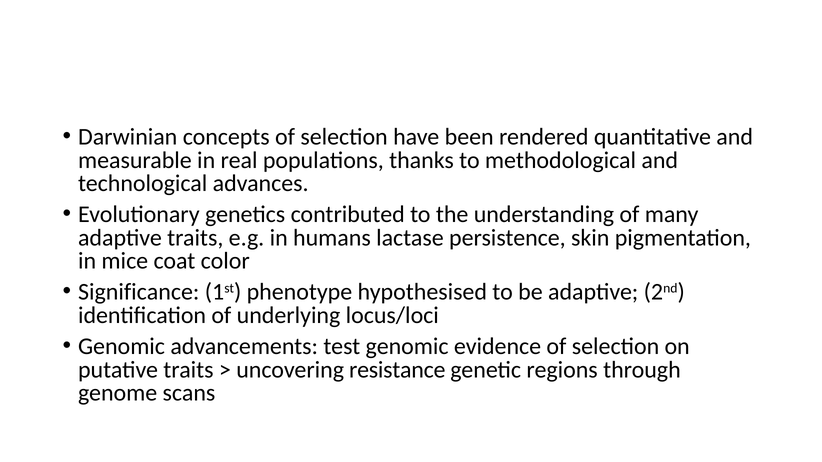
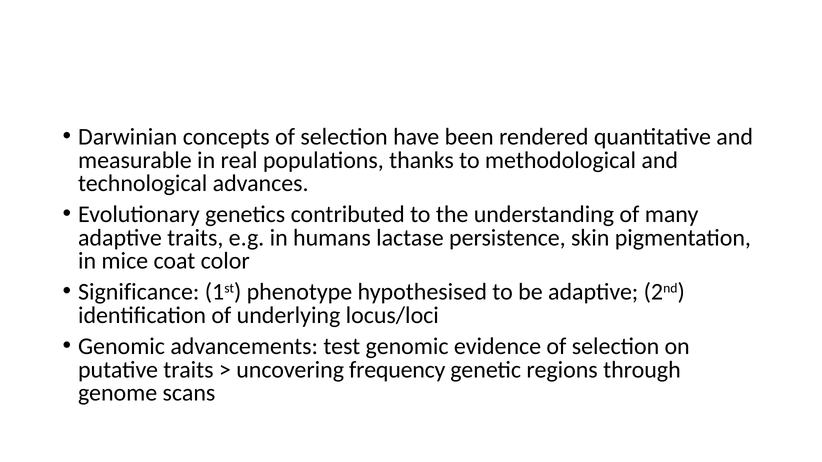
resistance: resistance -> frequency
